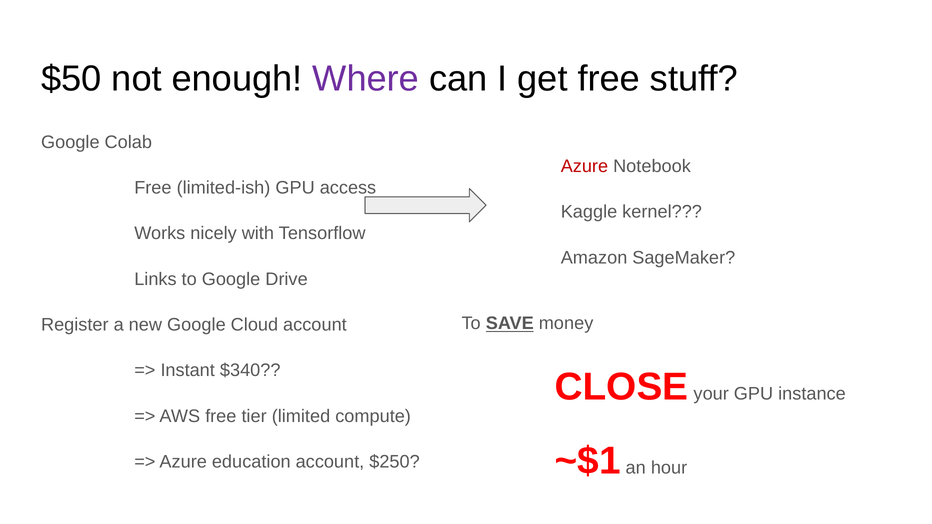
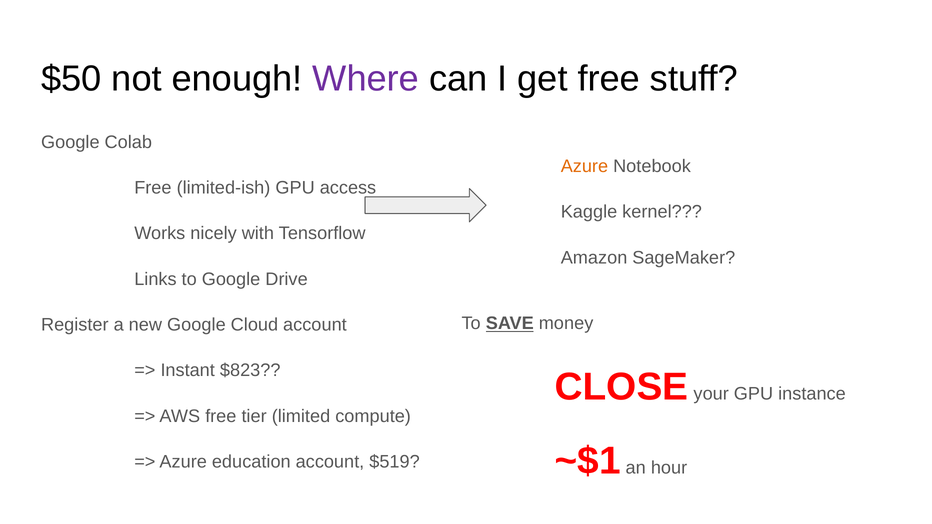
Azure at (584, 166) colour: red -> orange
$340: $340 -> $823
$250: $250 -> $519
